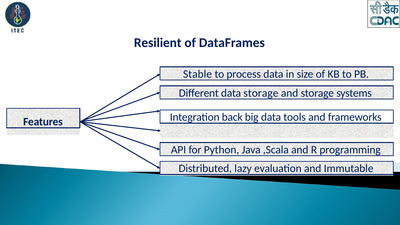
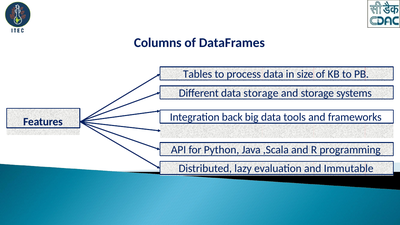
Resilient: Resilient -> Columns
Stable: Stable -> Tables
